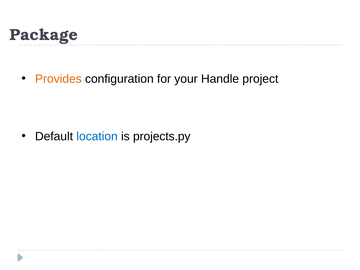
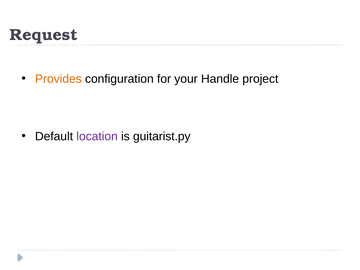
Package: Package -> Request
location colour: blue -> purple
projects.py: projects.py -> guitarist.py
